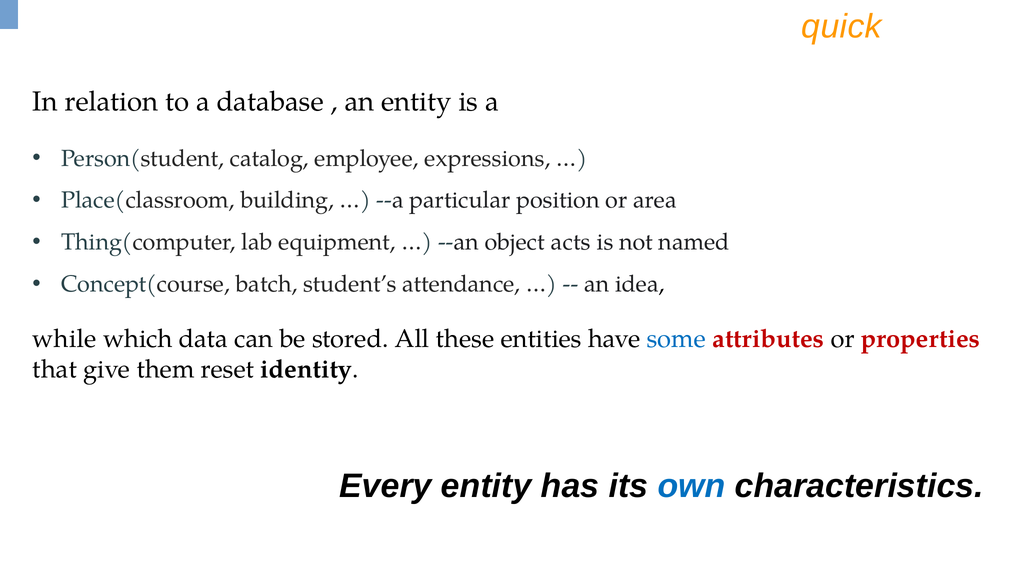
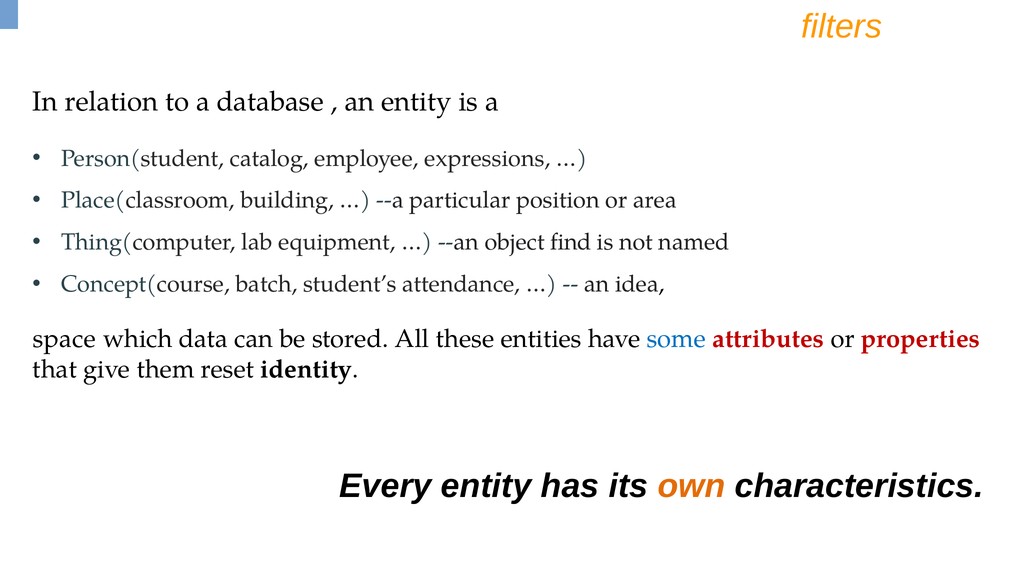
quick: quick -> filters
acts: acts -> find
while: while -> space
own colour: blue -> orange
